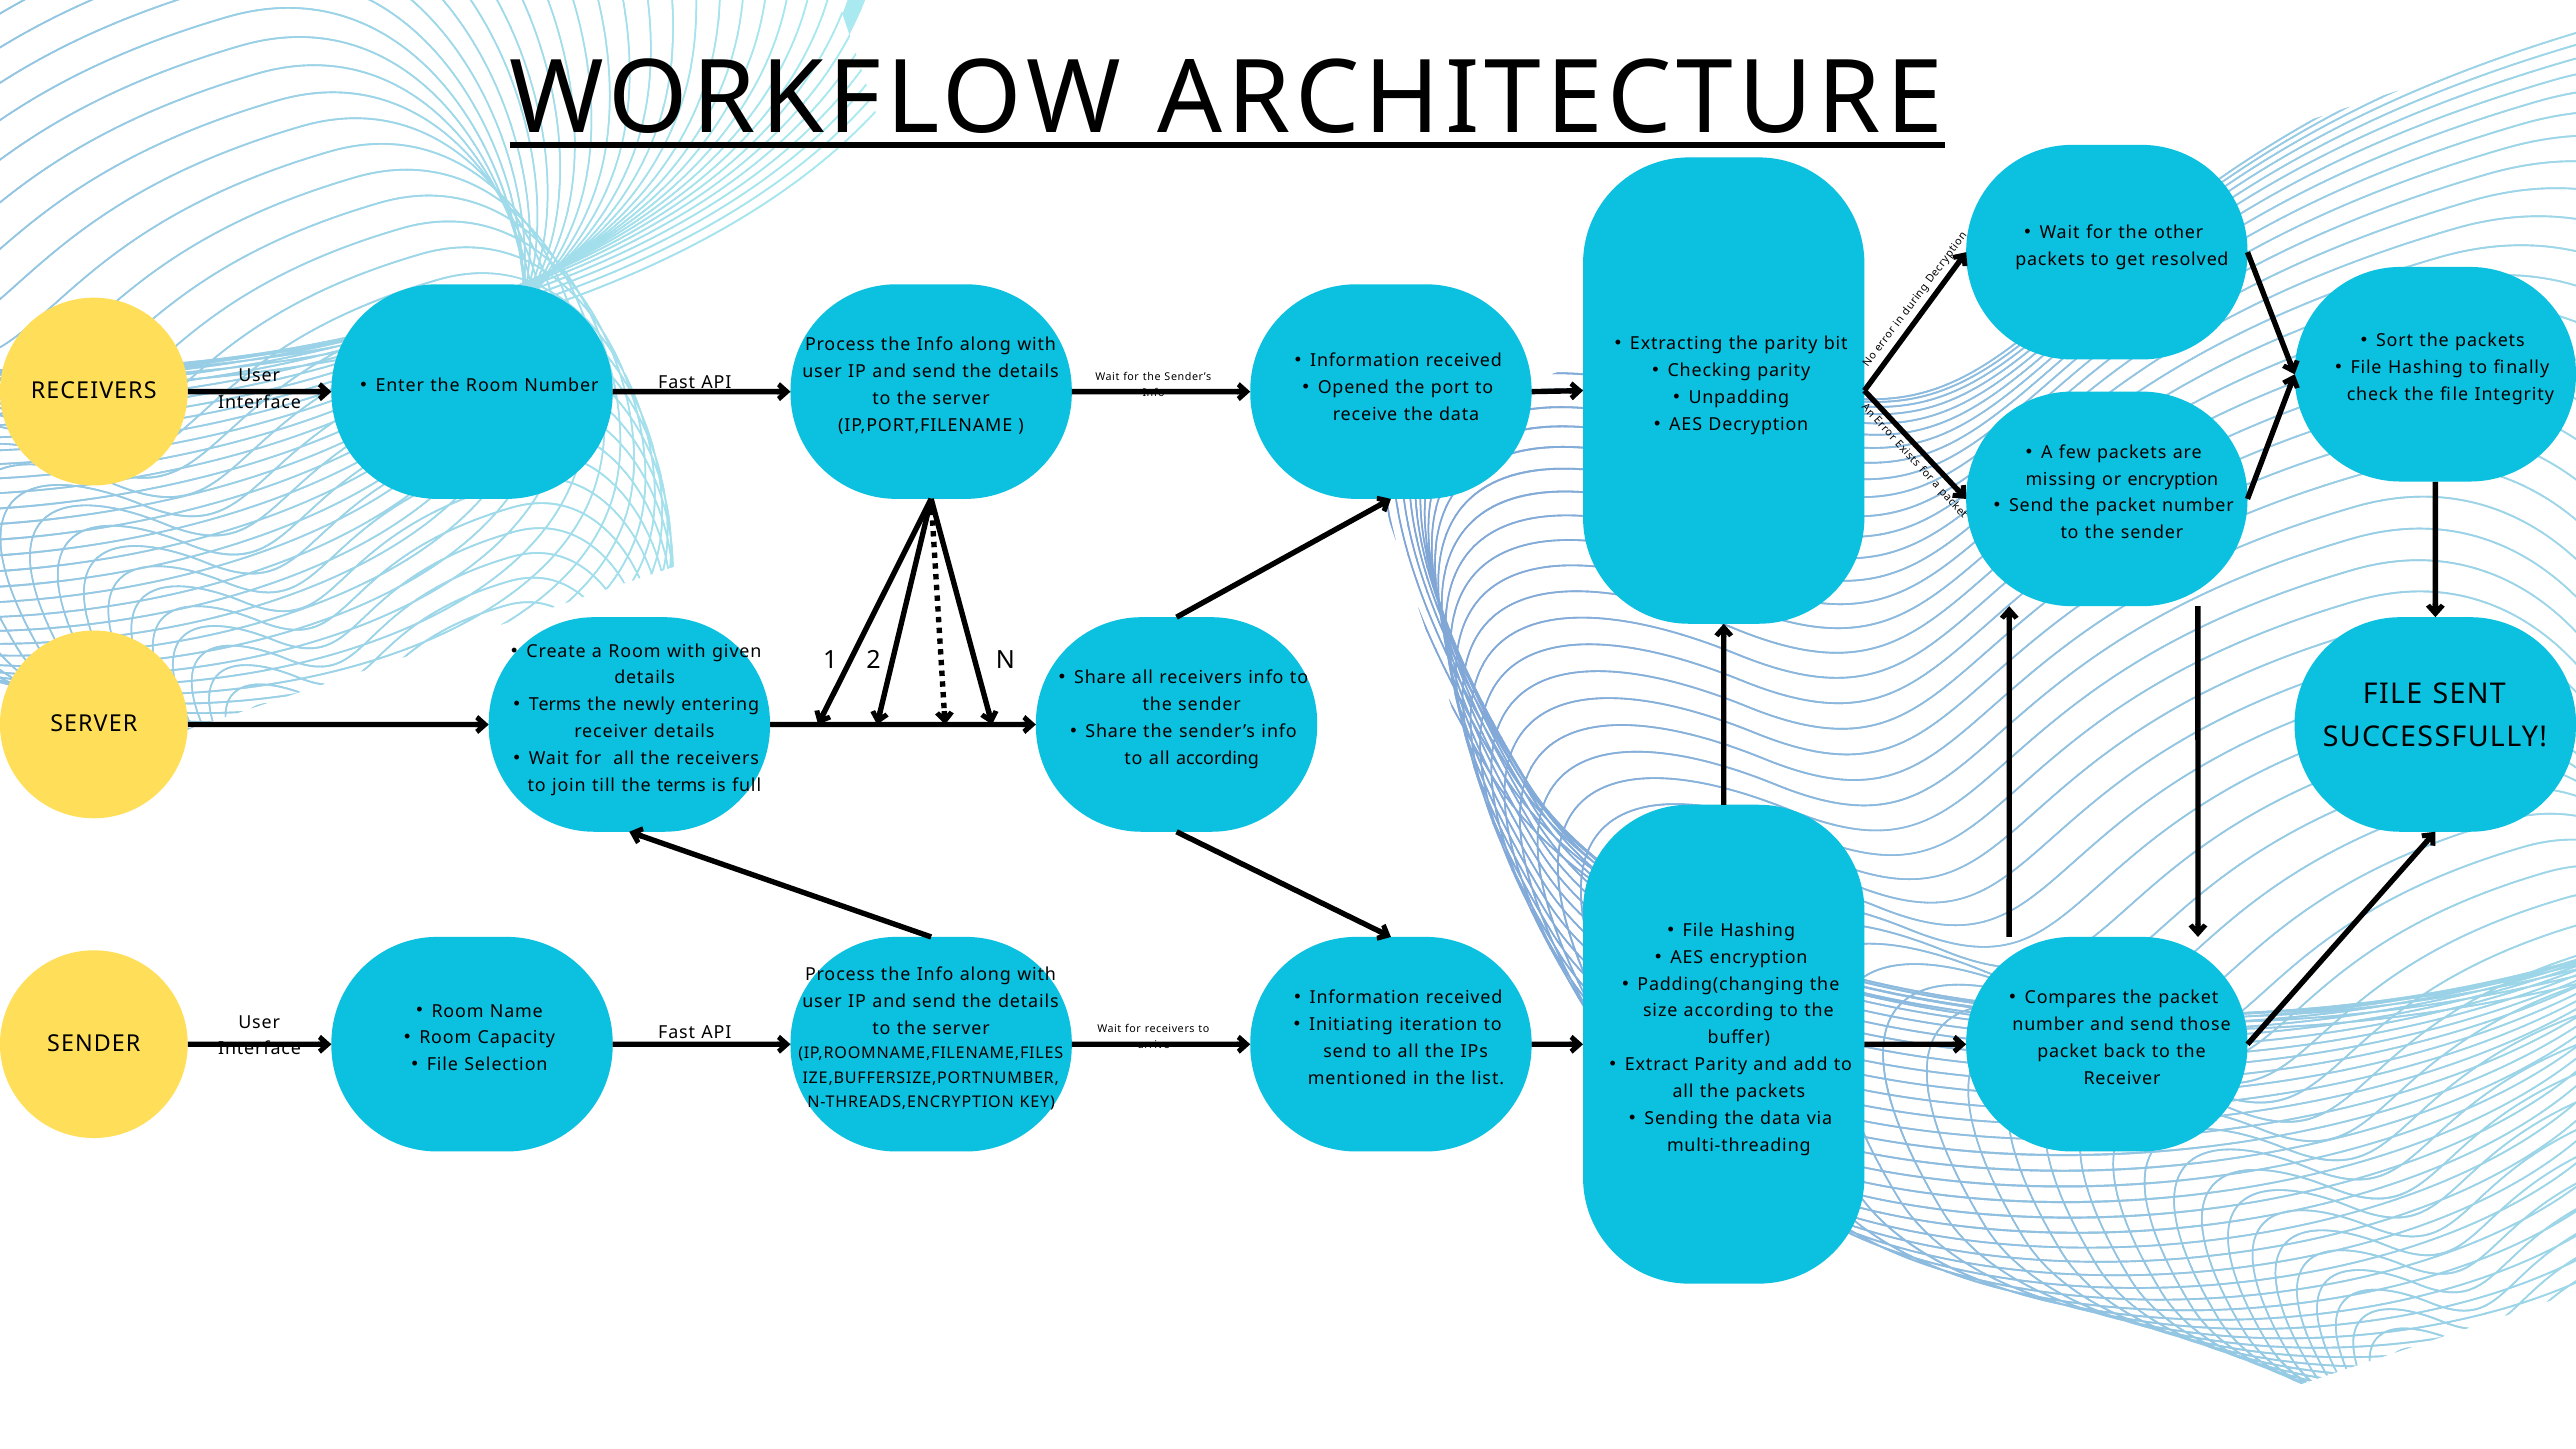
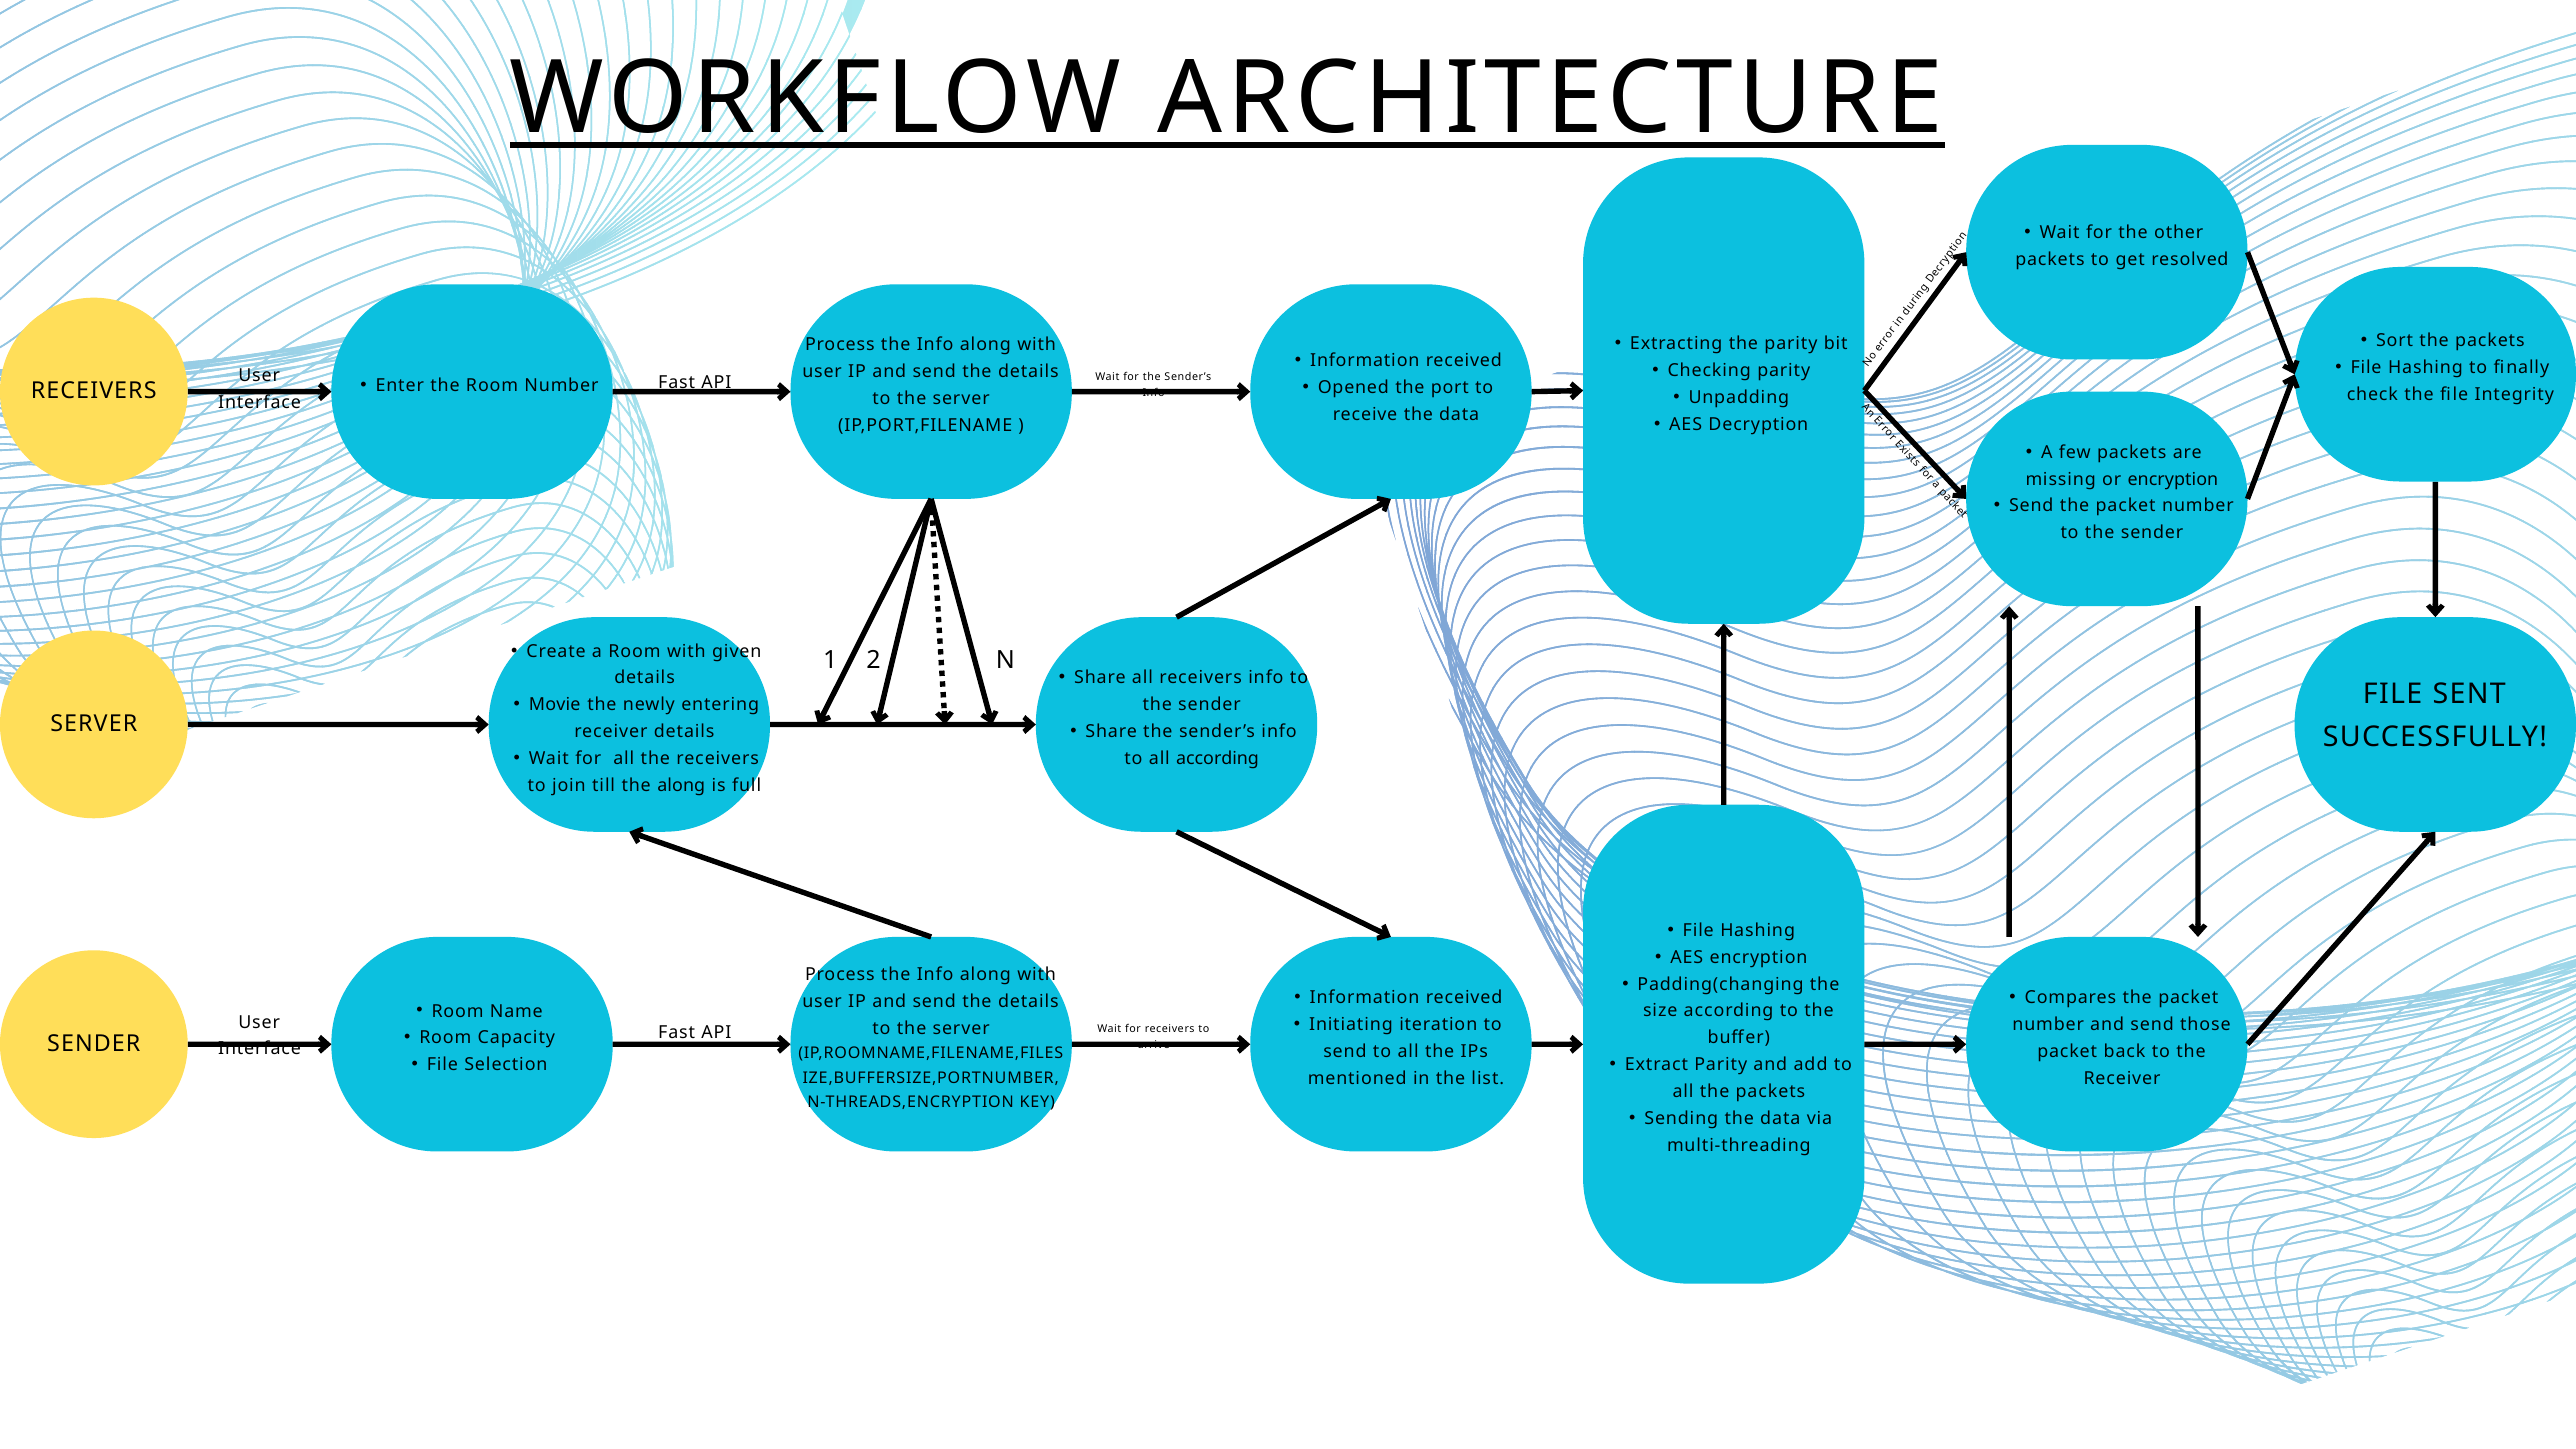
Terms at (555, 705): Terms -> Movie
the terms: terms -> along
